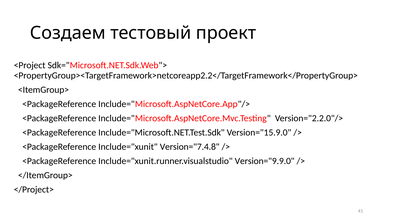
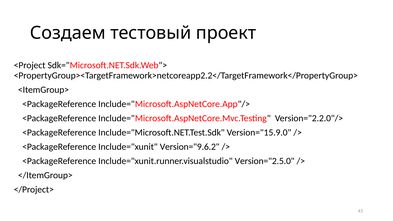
Version="7.4.8: Version="7.4.8 -> Version="9.6.2
Version="9.9.0: Version="9.9.0 -> Version="2.5.0
